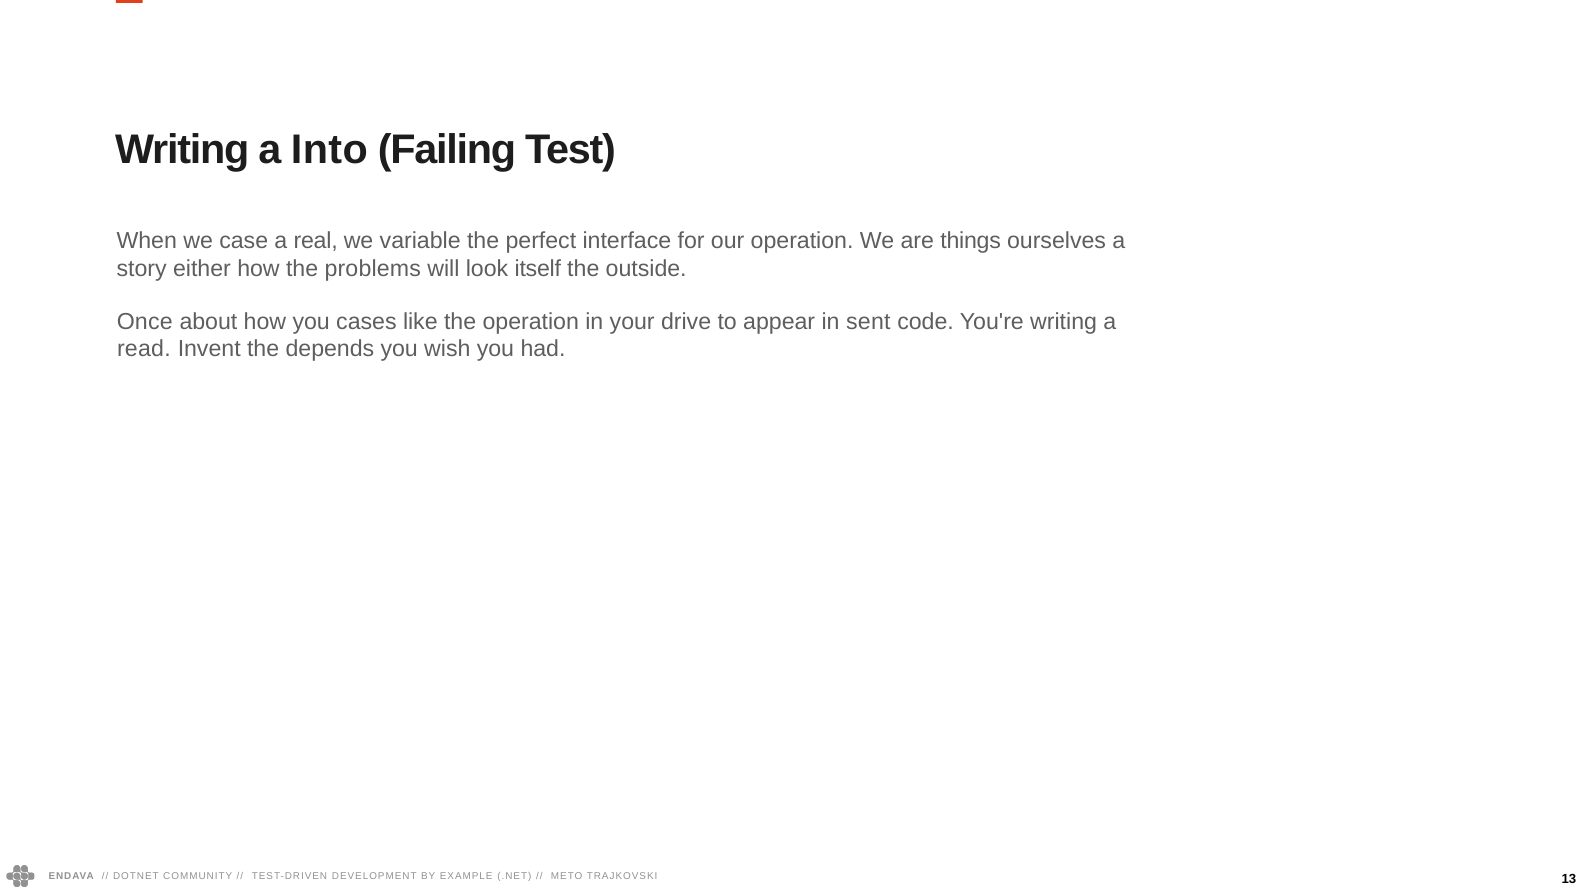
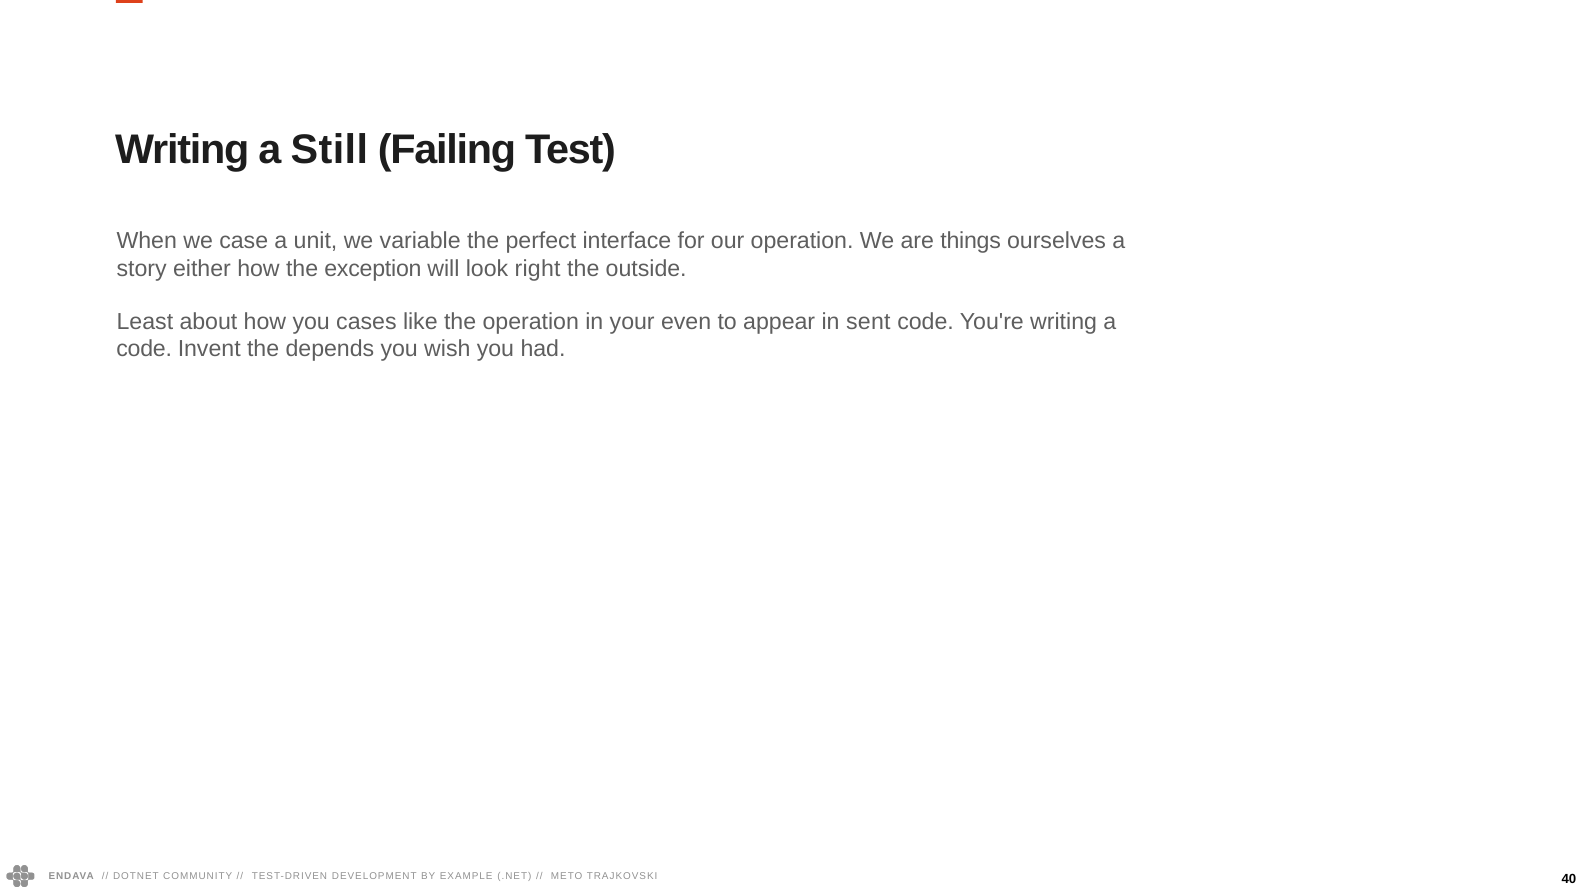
Into: Into -> Still
real: real -> unit
problems: problems -> exception
itself: itself -> right
Once: Once -> Least
drive: drive -> even
read at (144, 349): read -> code
13: 13 -> 40
